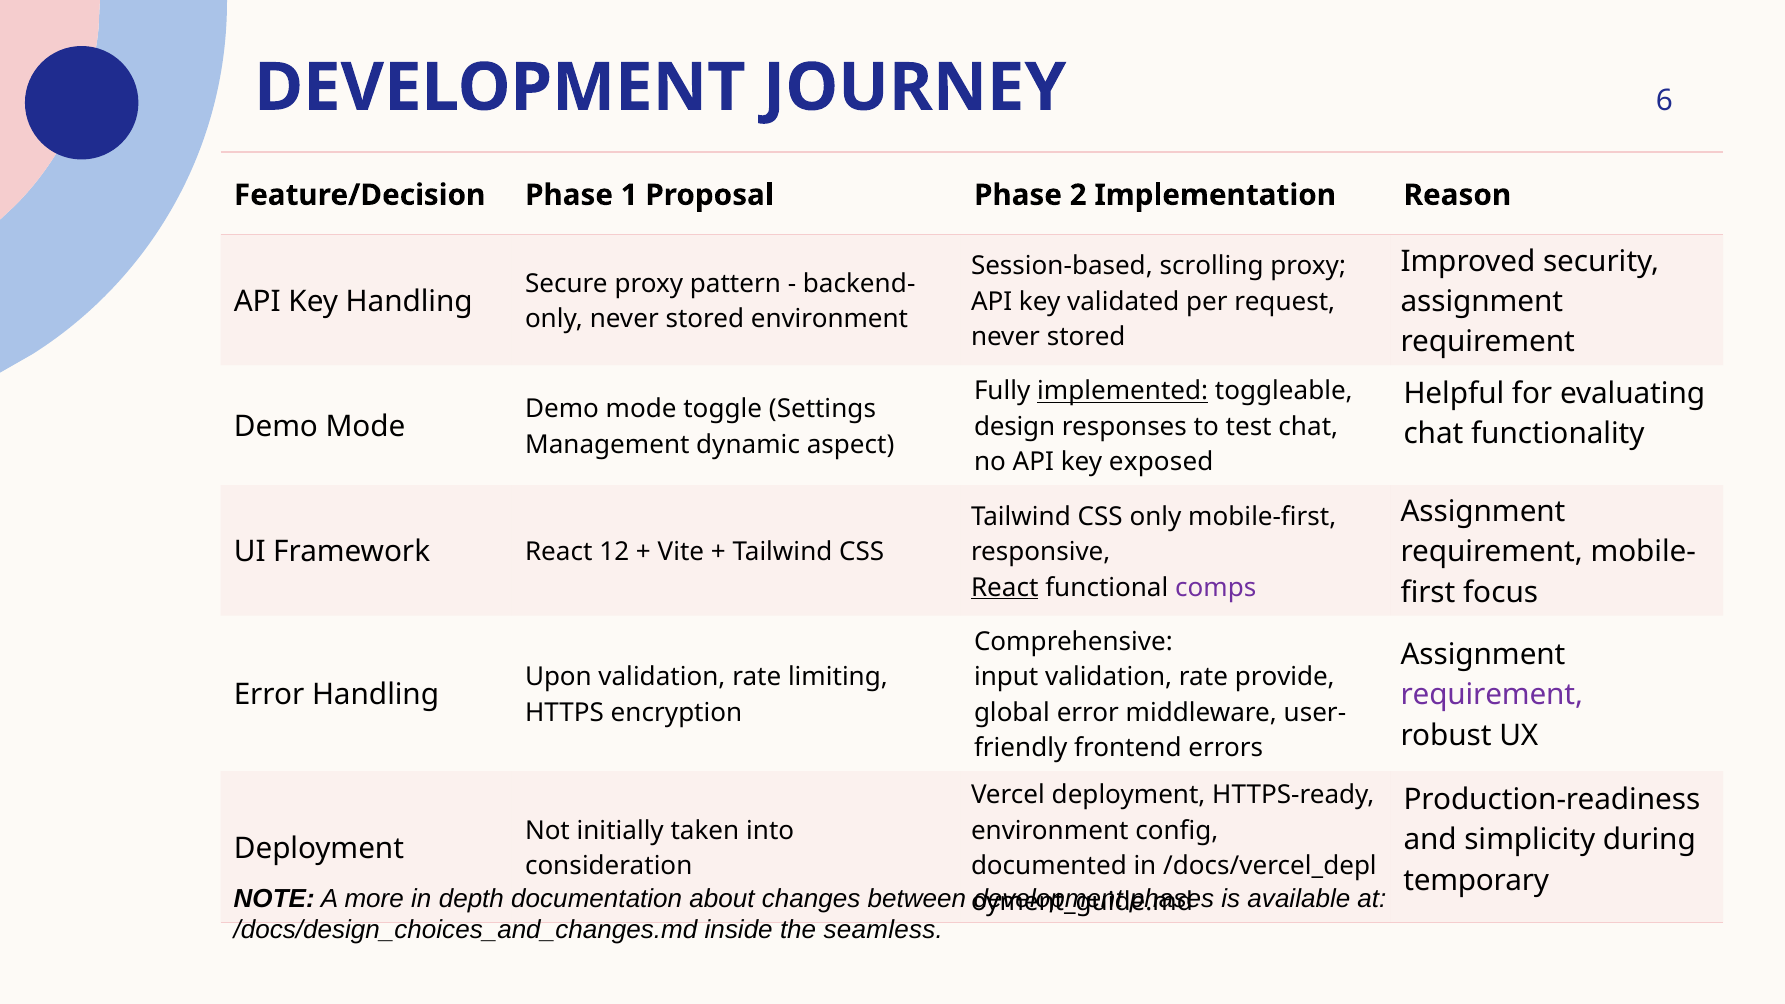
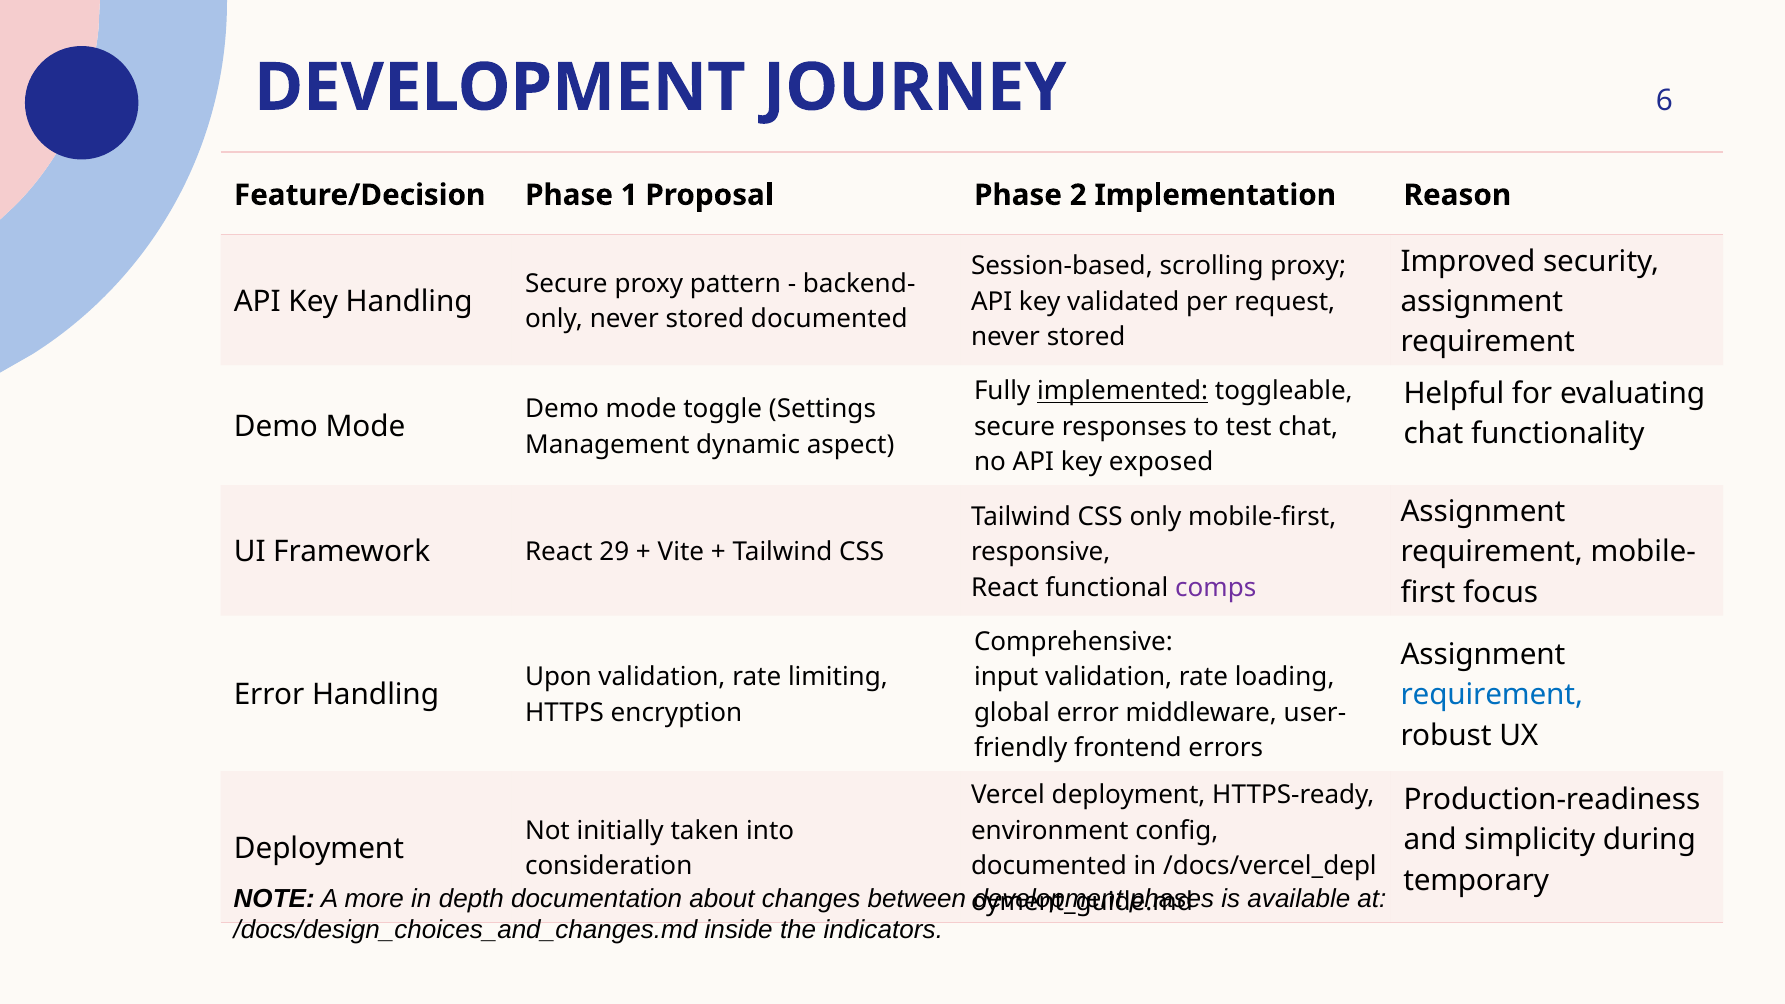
stored environment: environment -> documented
design at (1015, 427): design -> secure
12: 12 -> 29
React at (1005, 587) underline: present -> none
provide: provide -> loading
requirement at (1492, 695) colour: purple -> blue
seamless: seamless -> indicators
